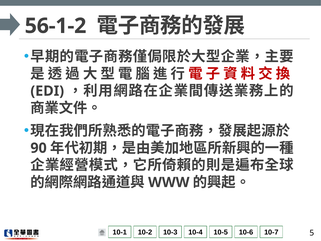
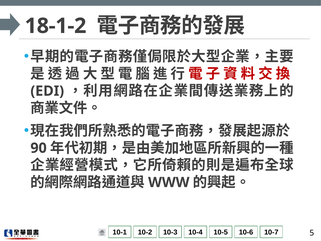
56-1-2: 56-1-2 -> 18-1-2
